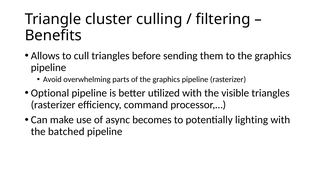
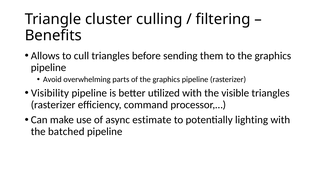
Optional: Optional -> Visibility
becomes: becomes -> estimate
